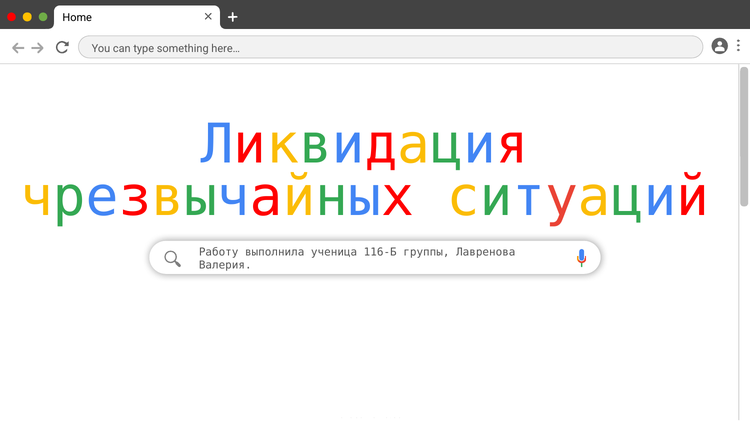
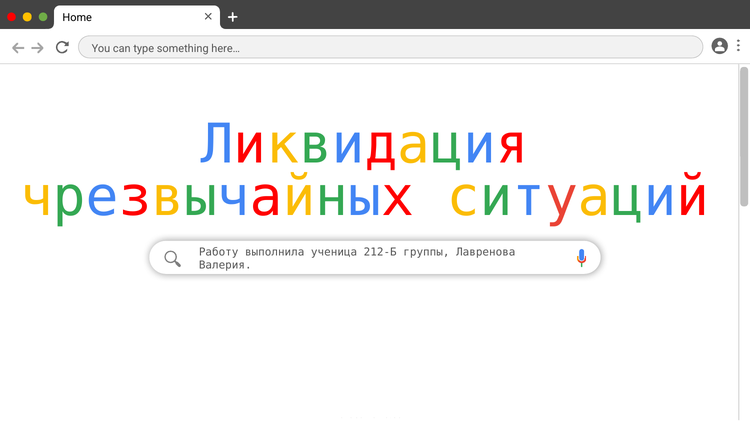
116-Б: 116-Б -> 212-Б
